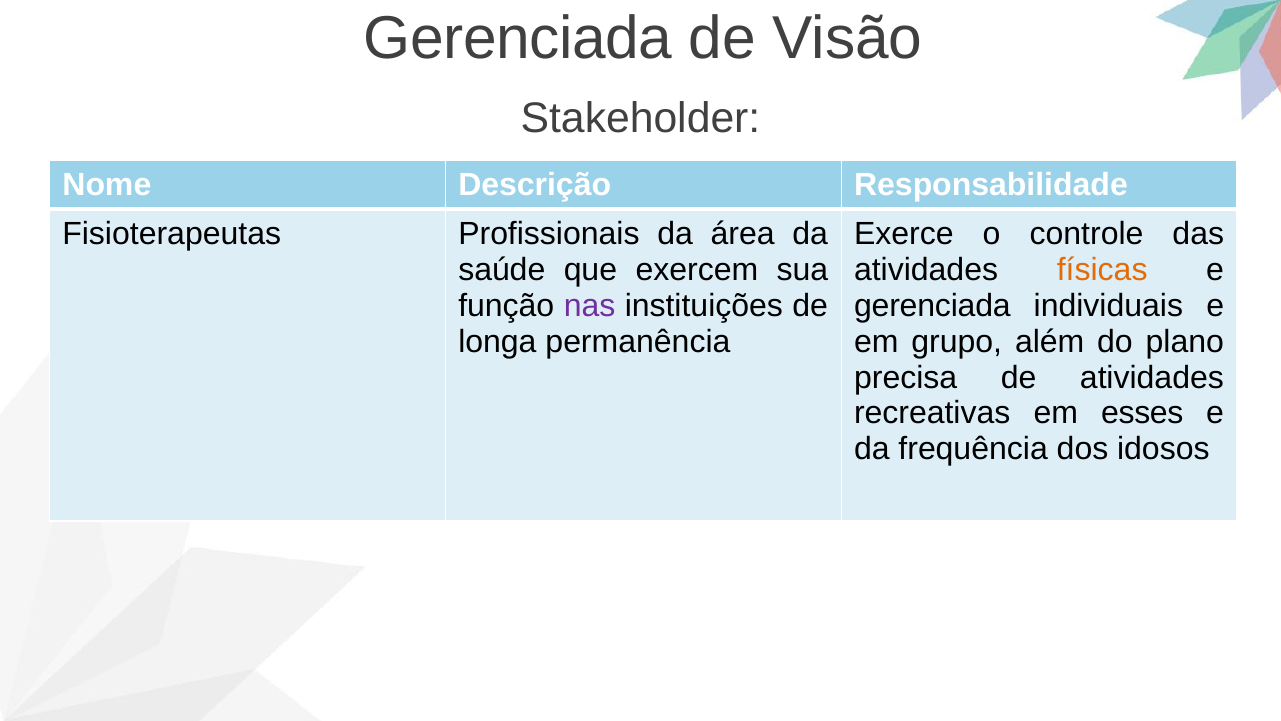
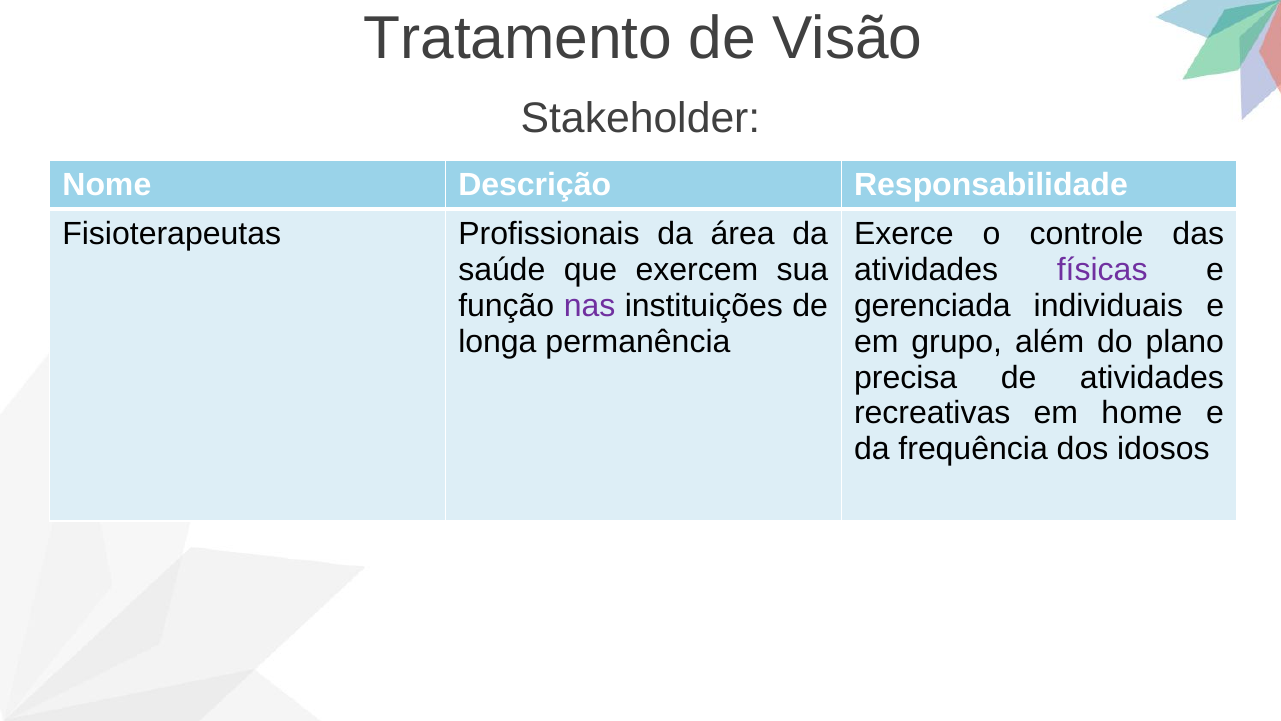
Gerenciada at (518, 39): Gerenciada -> Tratamento
físicas colour: orange -> purple
esses: esses -> home
